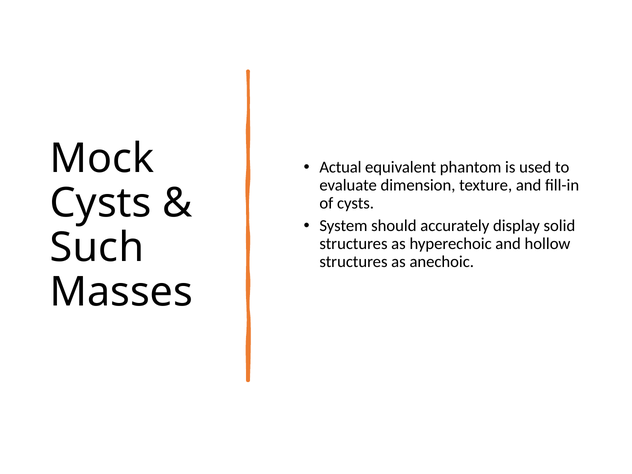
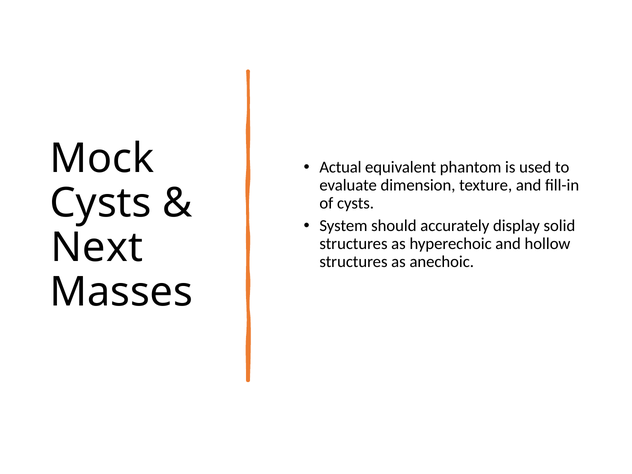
Such: Such -> Next
